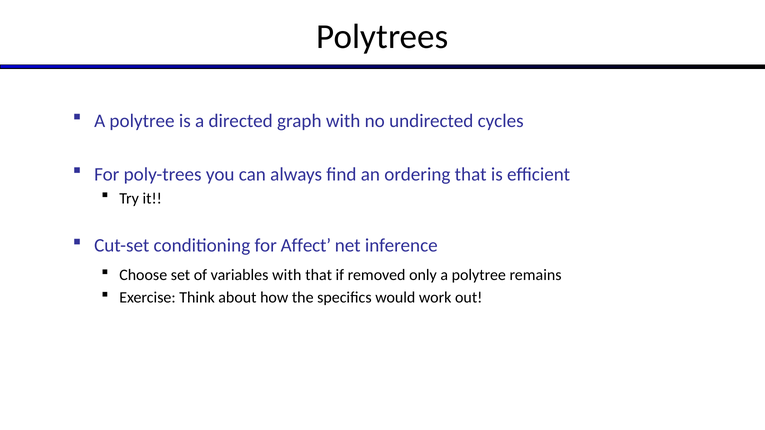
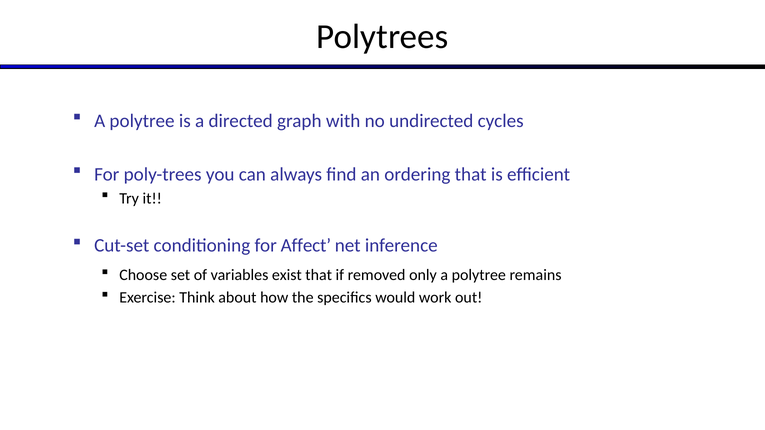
variables with: with -> exist
